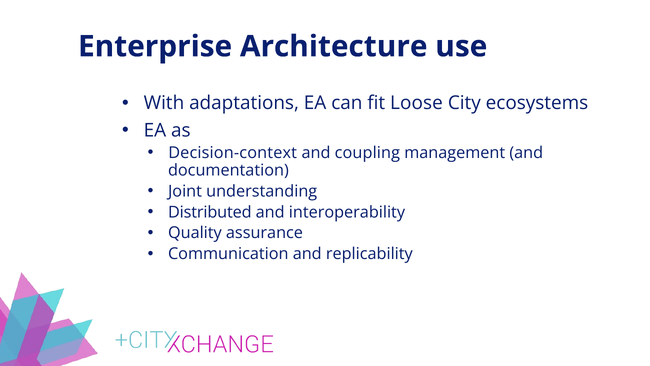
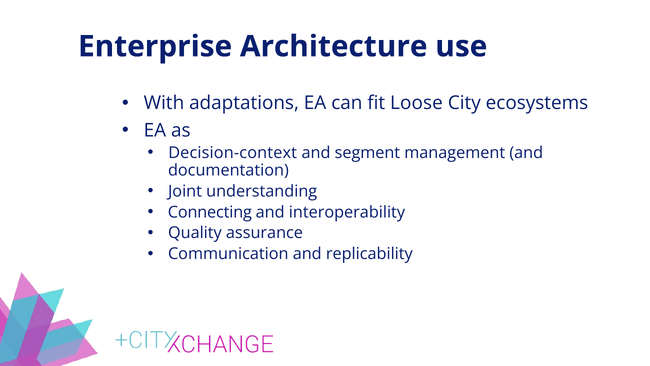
coupling: coupling -> segment
Distributed: Distributed -> Connecting
